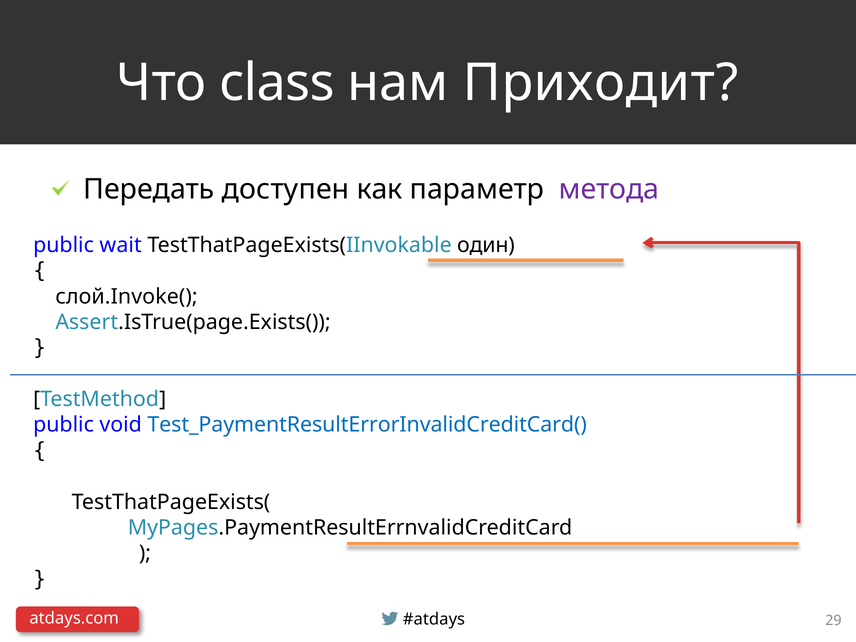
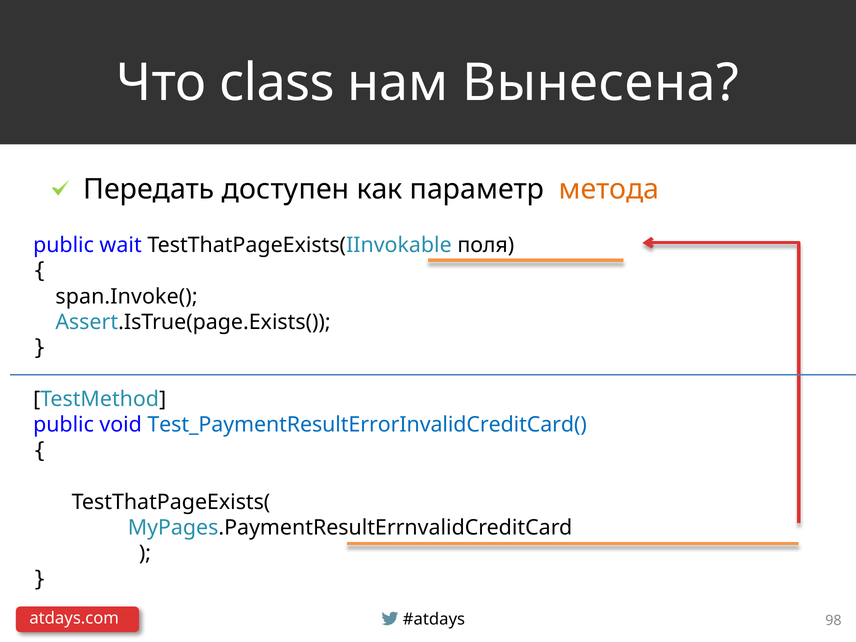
Приходит: Приходит -> Вынесена
метода colour: purple -> orange
один: один -> поля
слой.Invoke(: слой.Invoke( -> span.Invoke(
29: 29 -> 98
